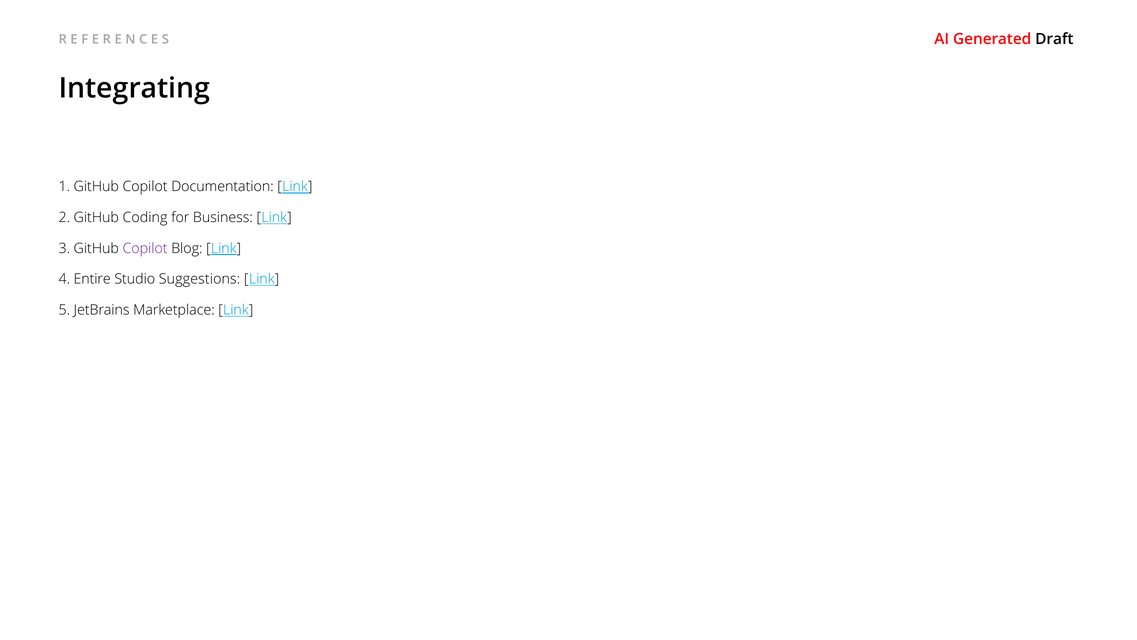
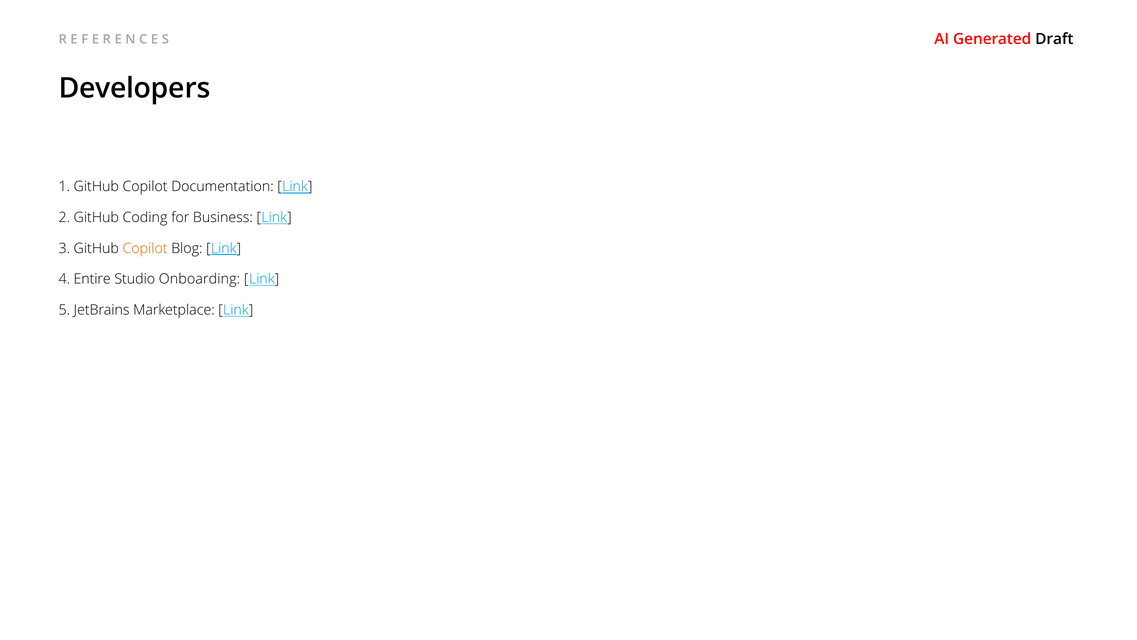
Integrating: Integrating -> Developers
Copilot at (145, 248) colour: purple -> orange
Suggestions: Suggestions -> Onboarding
